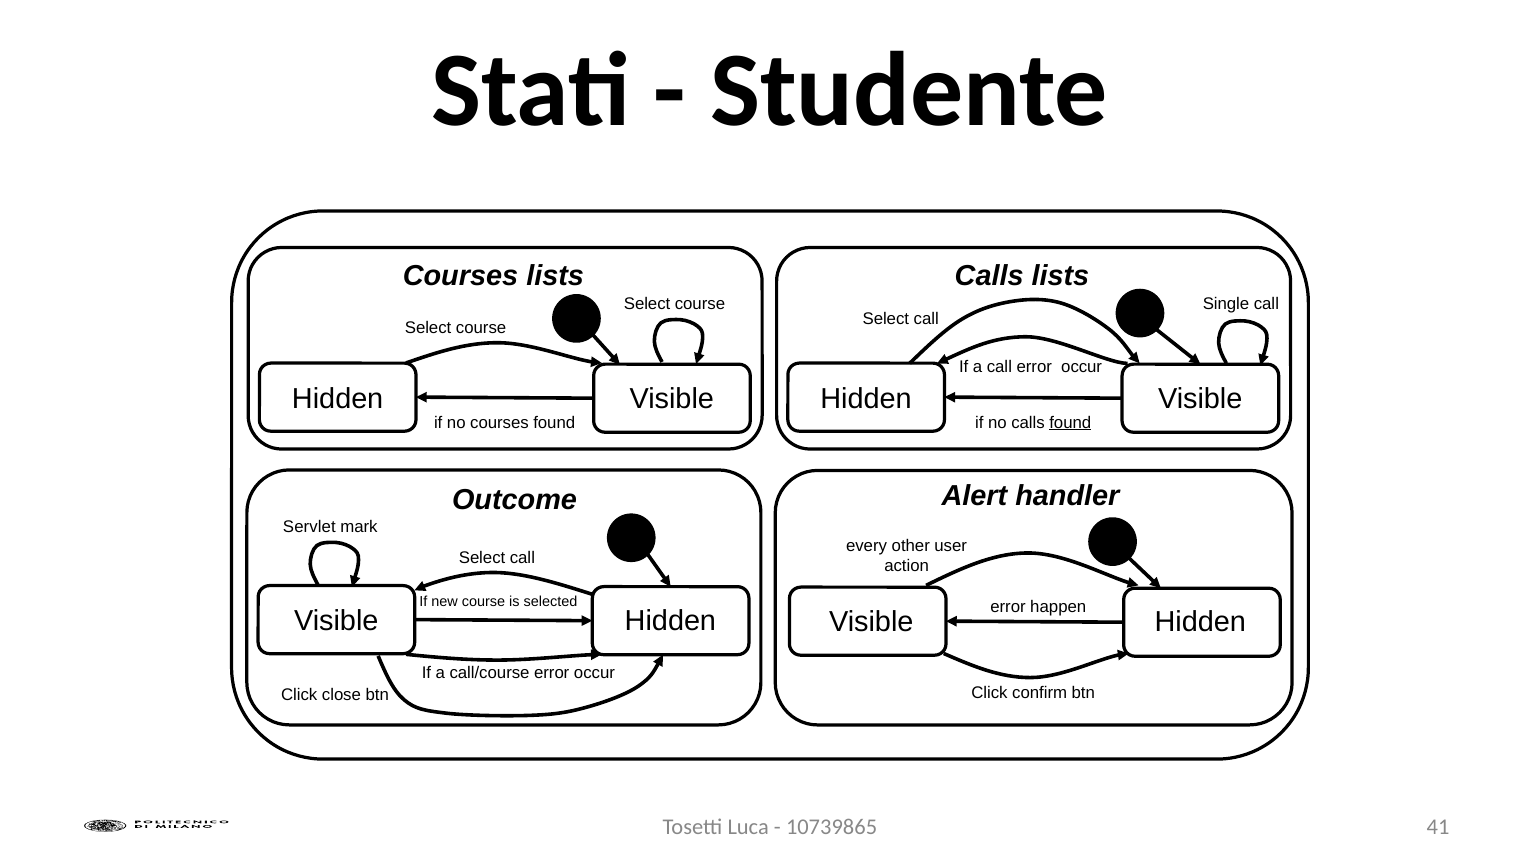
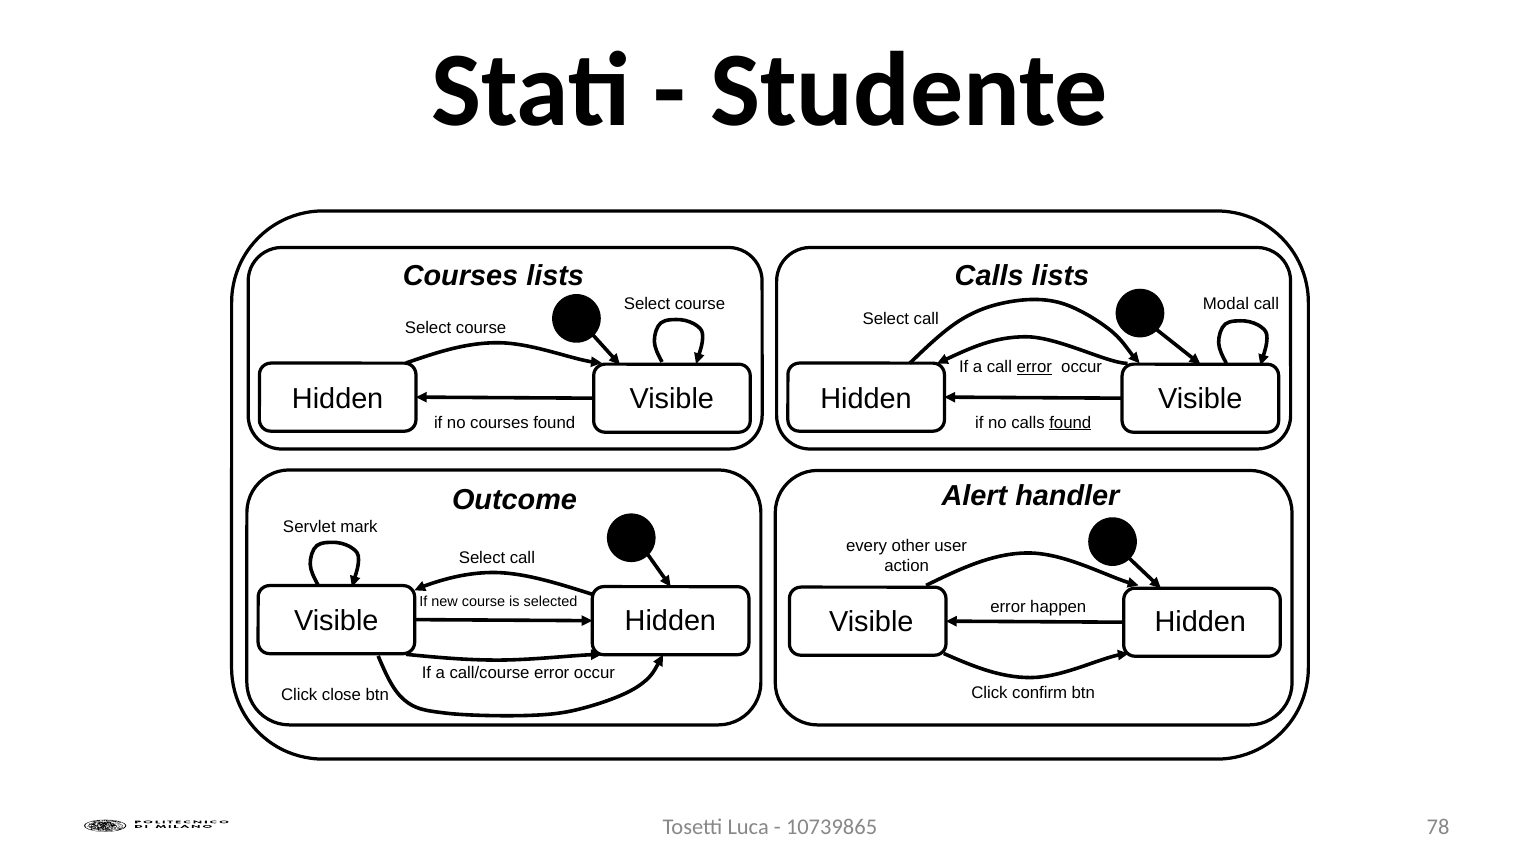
Single: Single -> Modal
error at (1034, 367) underline: none -> present
41: 41 -> 78
